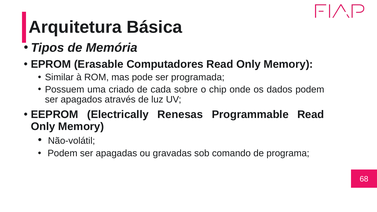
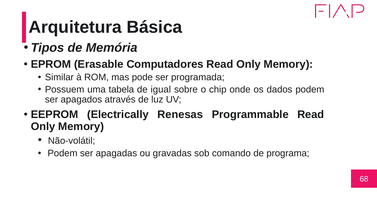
criado: criado -> tabela
cada: cada -> igual
